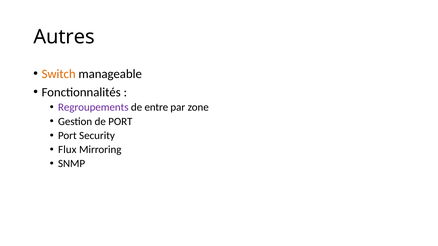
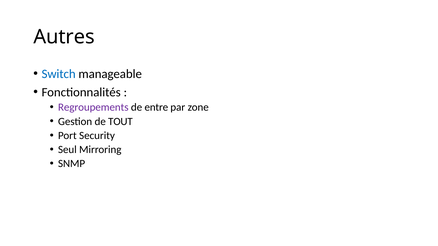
Switch colour: orange -> blue
de PORT: PORT -> TOUT
Flux: Flux -> Seul
